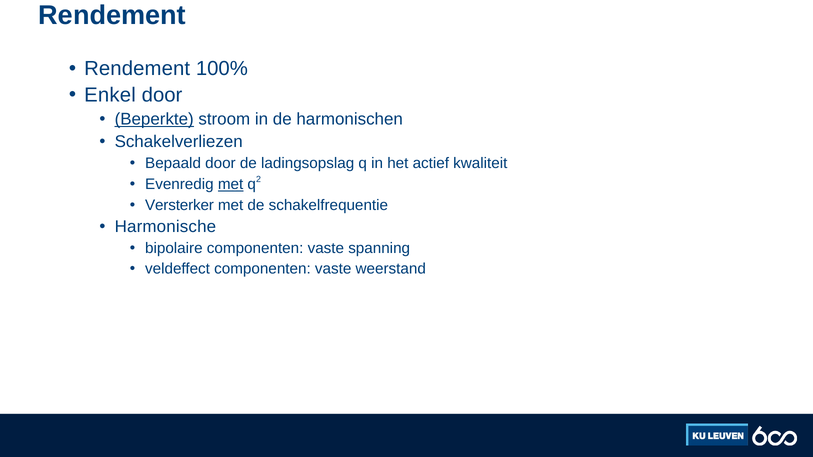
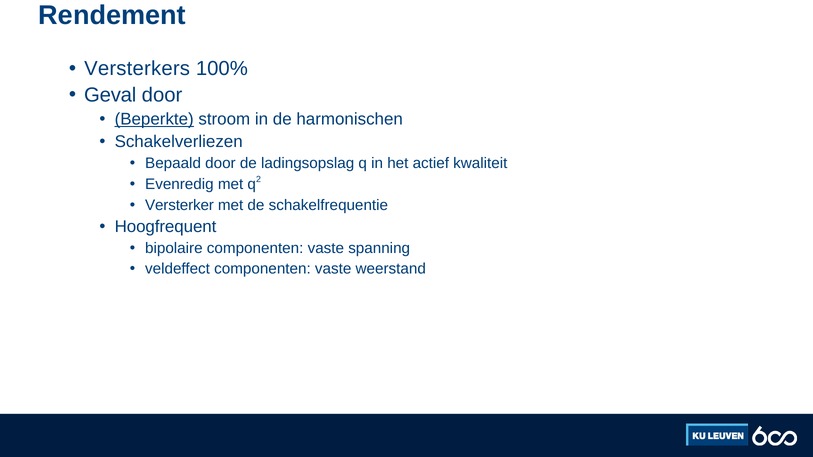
Rendement at (137, 69): Rendement -> Versterkers
Enkel: Enkel -> Geval
met at (231, 184) underline: present -> none
Harmonische: Harmonische -> Hoogfrequent
